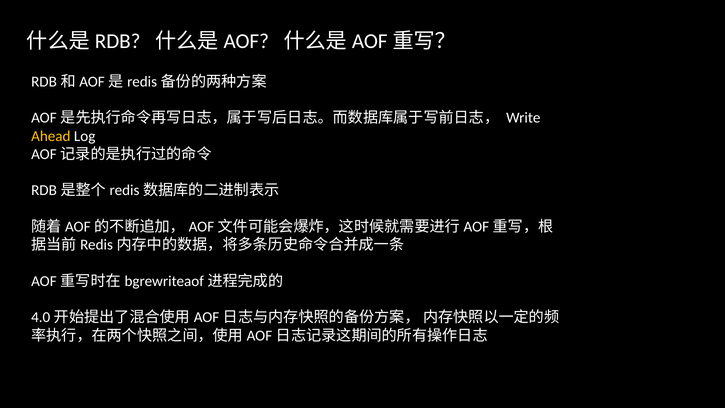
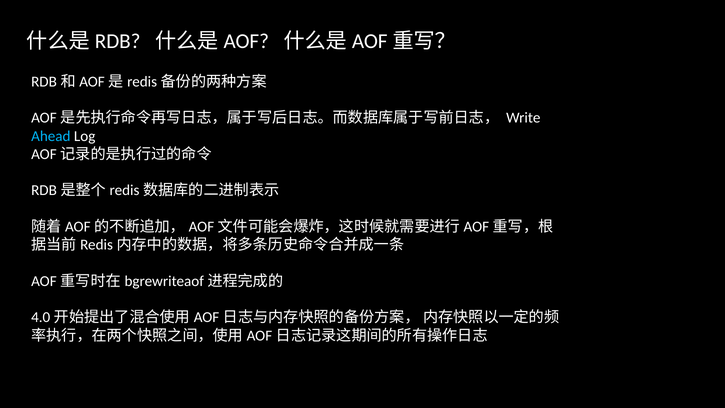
Ahead colour: yellow -> light blue
